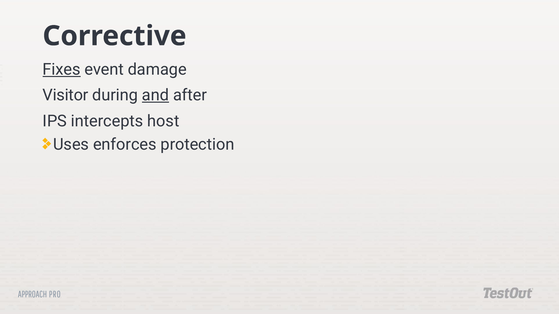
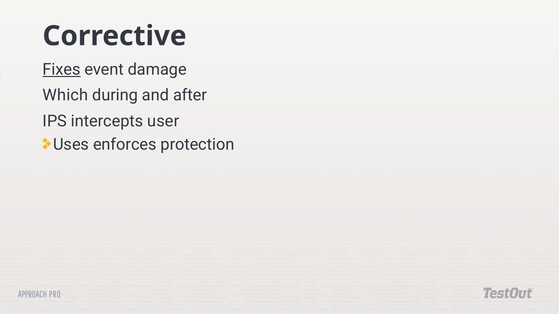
Visitor: Visitor -> Which
and underline: present -> none
host: host -> user
